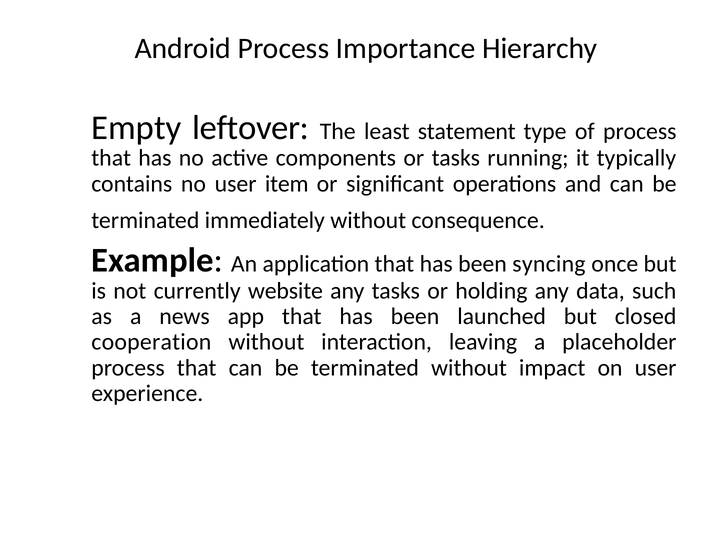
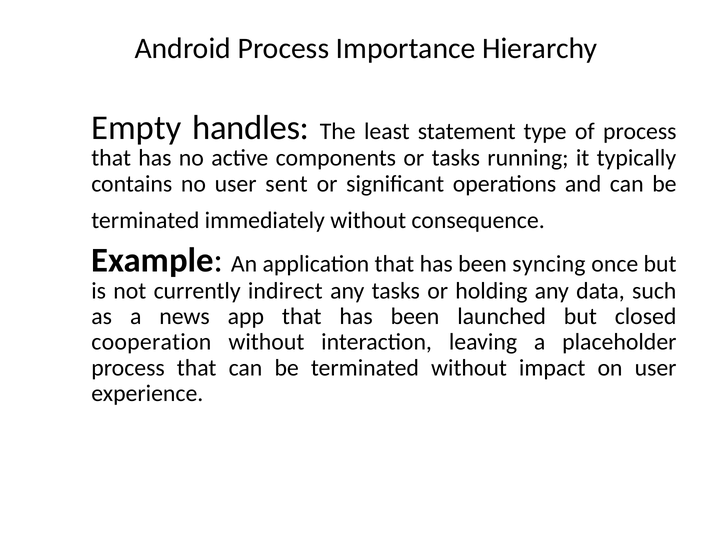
leftover: leftover -> handles
item: item -> sent
website: website -> indirect
